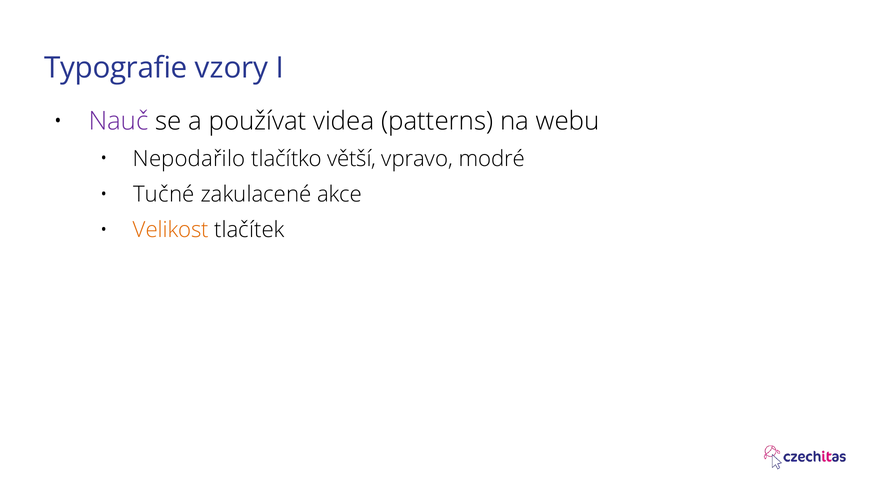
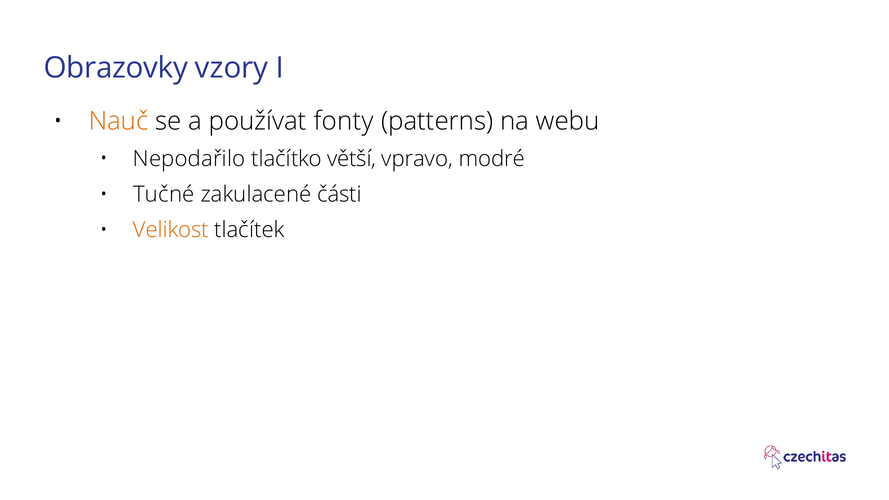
Typografie: Typografie -> Obrazovky
Nauč colour: purple -> orange
videa: videa -> fonty
akce: akce -> části
